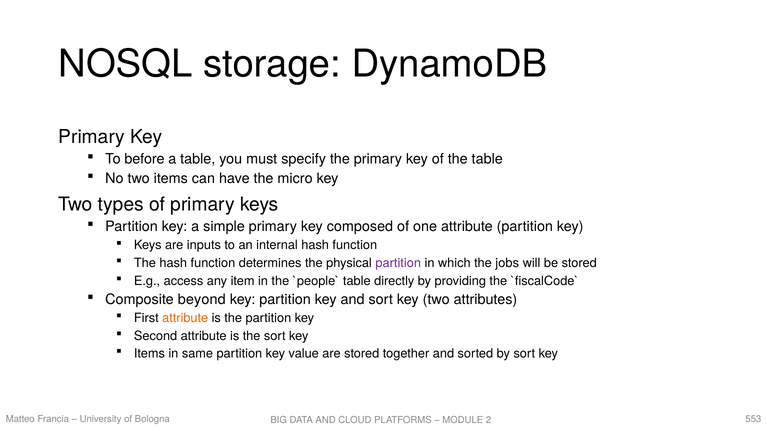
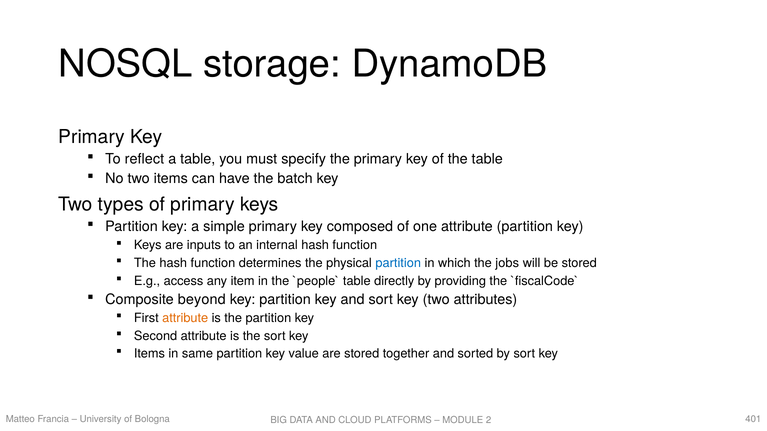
before: before -> reflect
micro: micro -> batch
partition at (398, 263) colour: purple -> blue
553: 553 -> 401
